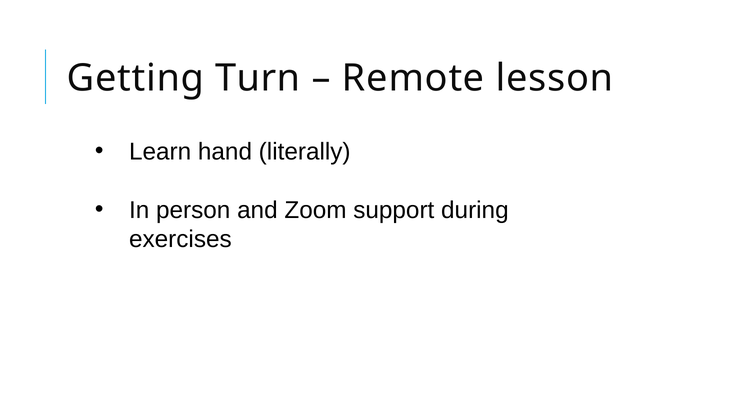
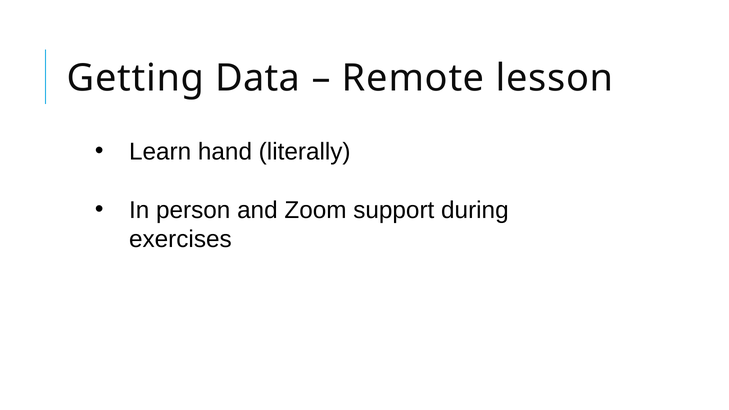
Turn: Turn -> Data
